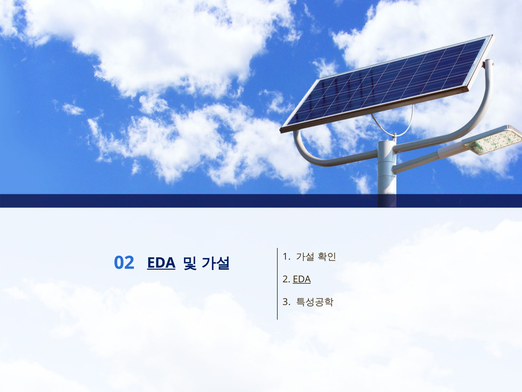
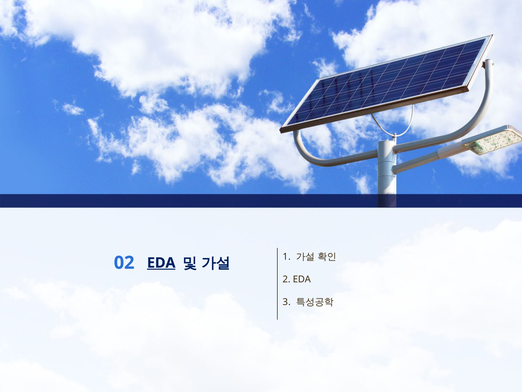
EDA at (302, 279) underline: present -> none
